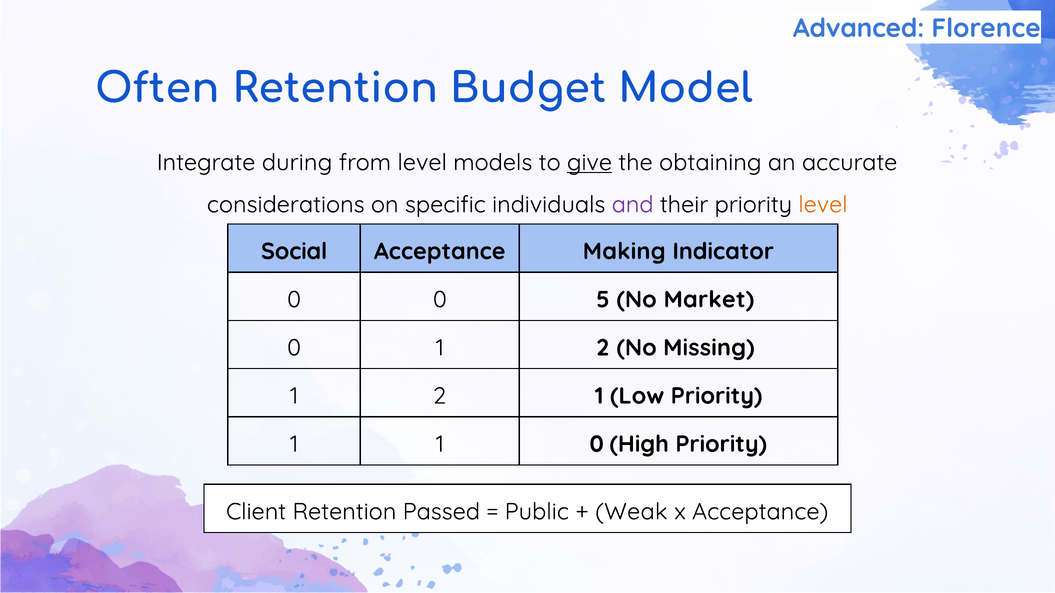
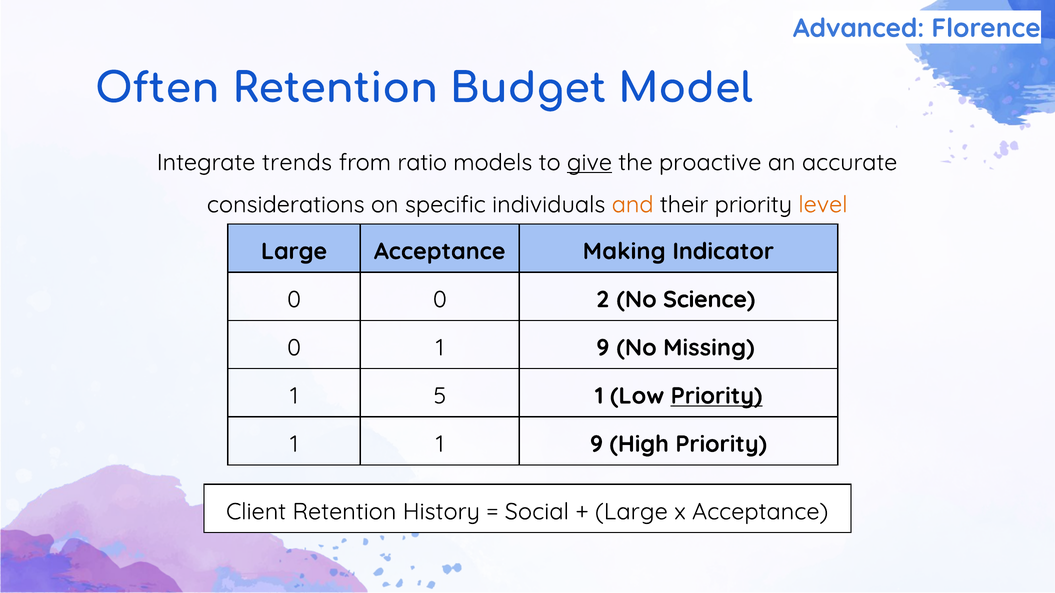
during: during -> trends
from level: level -> ratio
obtaining: obtaining -> proactive
and colour: purple -> orange
Social at (294, 252): Social -> Large
5: 5 -> 2
Market: Market -> Science
0 1 2: 2 -> 9
2 at (440, 396): 2 -> 5
Priority at (716, 396) underline: none -> present
1 1 0: 0 -> 9
Passed: Passed -> History
Public: Public -> Social
Weak at (631, 512): Weak -> Large
